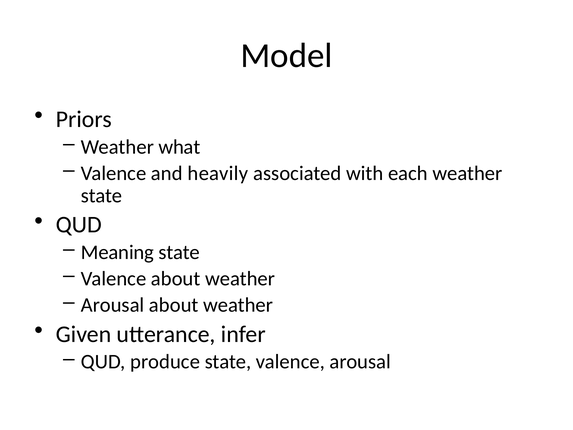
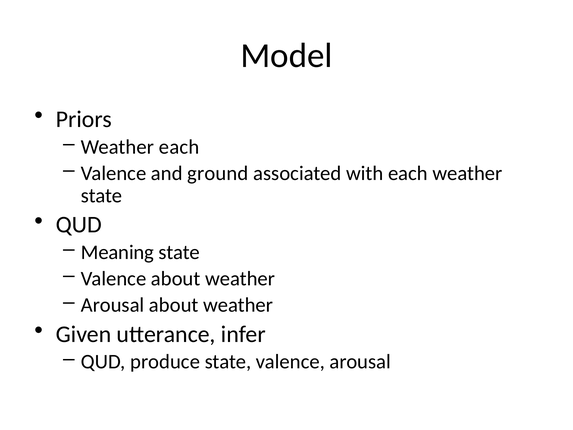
Weather what: what -> each
heavily: heavily -> ground
